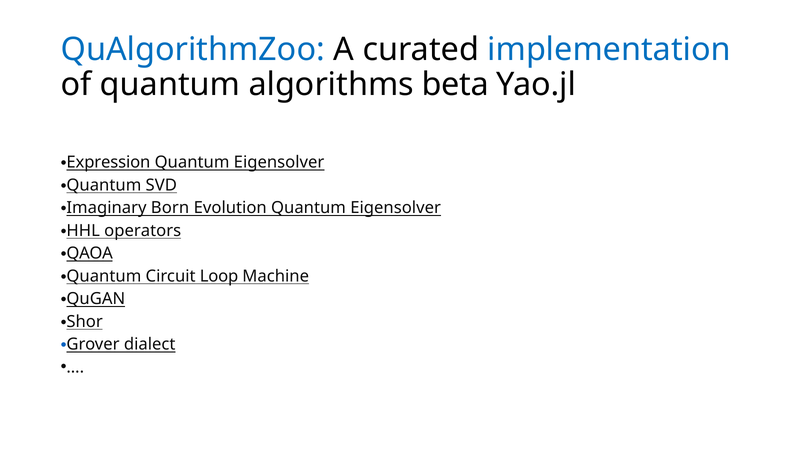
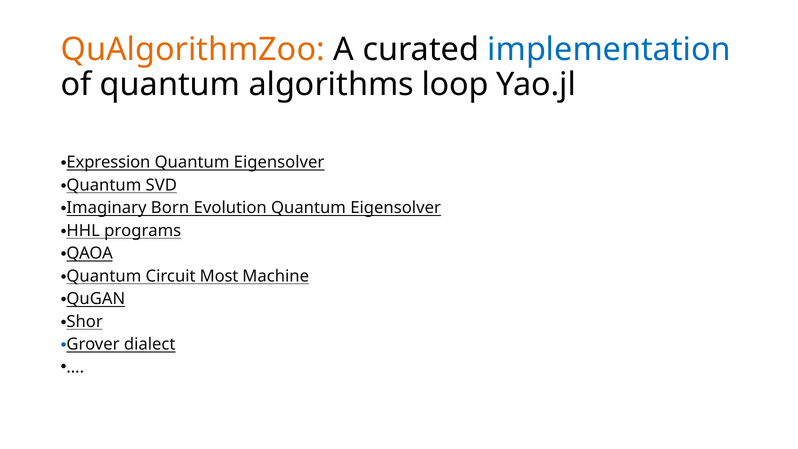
QuAlgorithmZoo colour: blue -> orange
beta: beta -> loop
operators: operators -> programs
Loop: Loop -> Most
